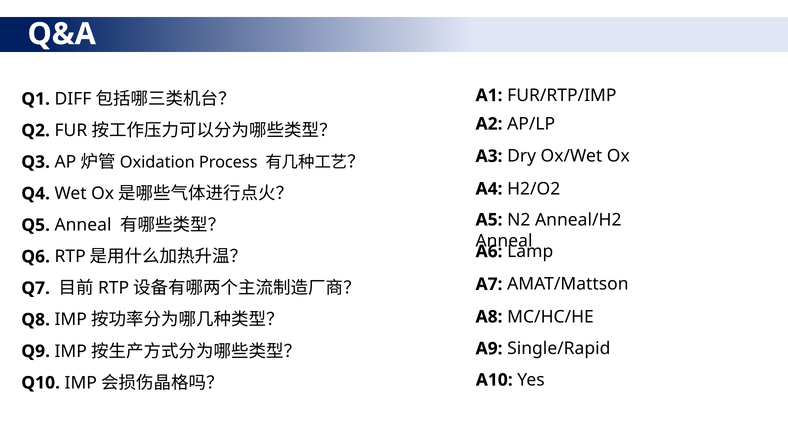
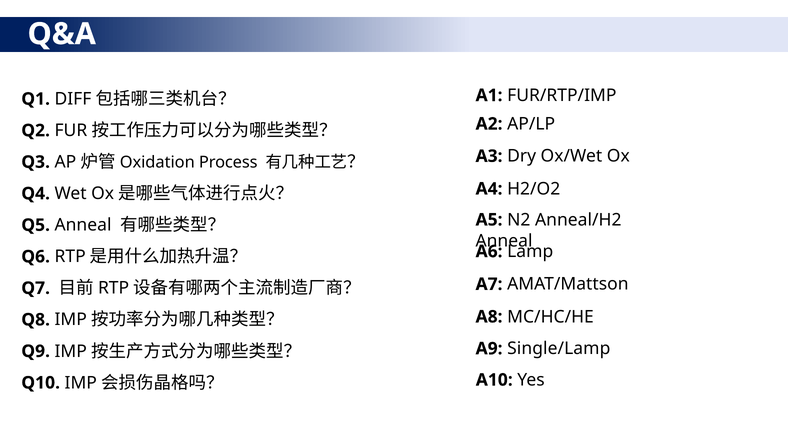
Single/Rapid: Single/Rapid -> Single/Lamp
